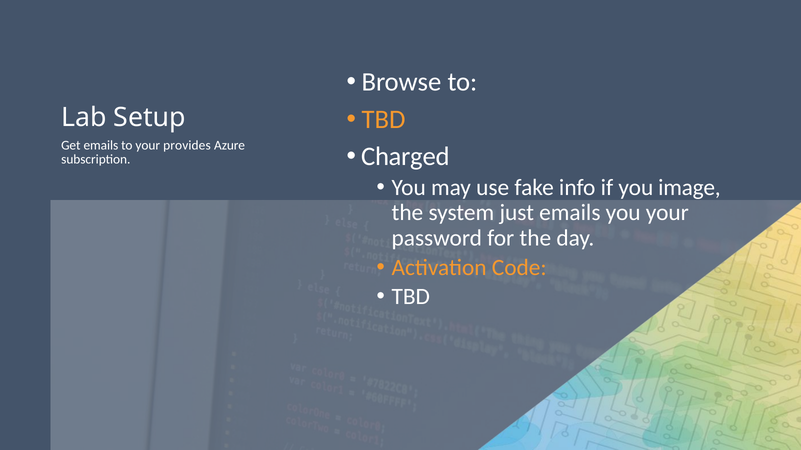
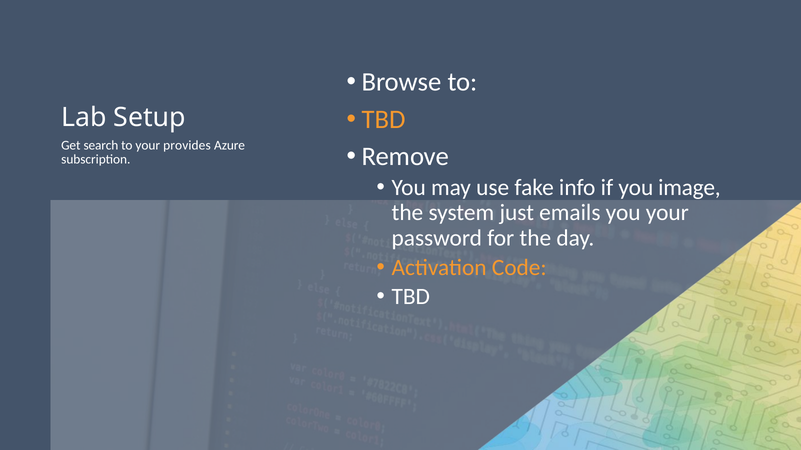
Get emails: emails -> search
Charged: Charged -> Remove
